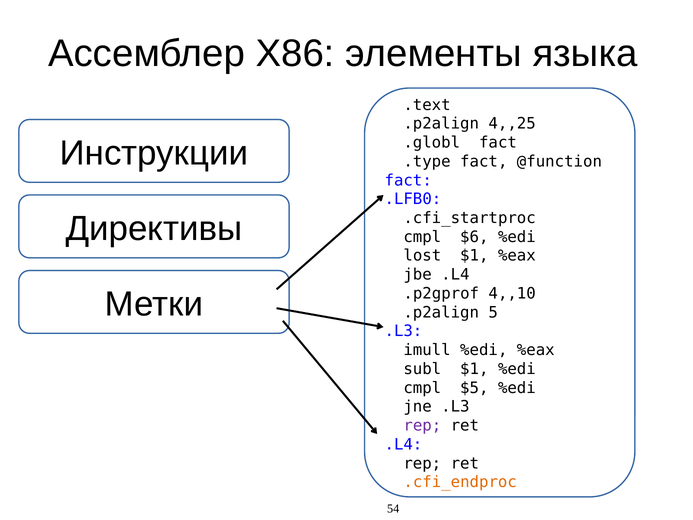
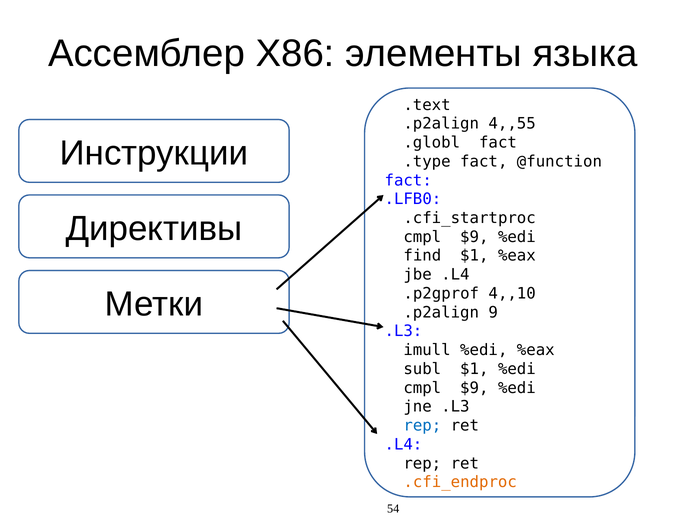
4,,25: 4,,25 -> 4,,55
$6 at (474, 237): $6 -> $9
lost: lost -> find
5: 5 -> 9
$5 at (474, 388): $5 -> $9
rep at (422, 425) colour: purple -> blue
